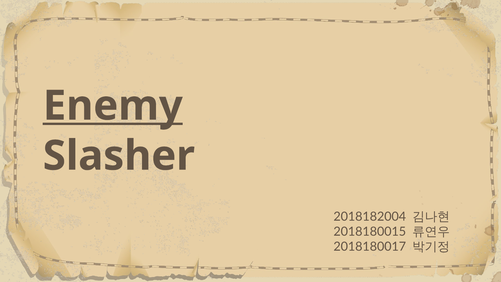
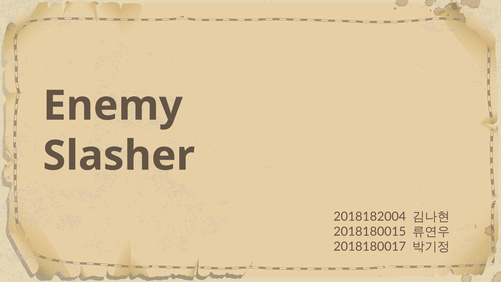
Enemy underline: present -> none
